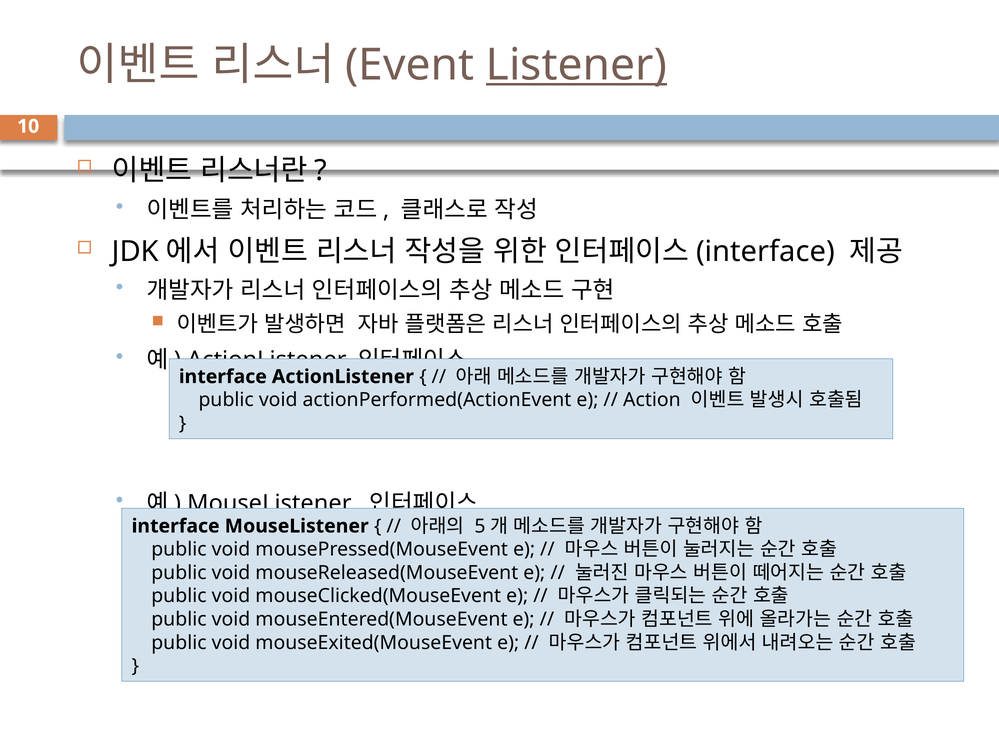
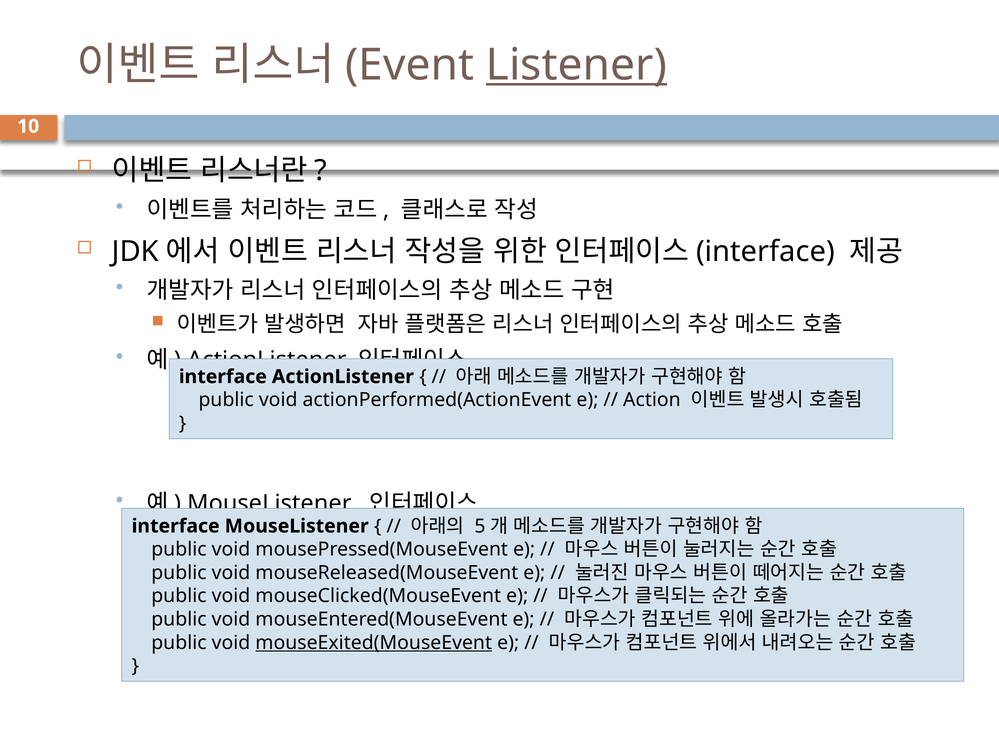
mouseExited(MouseEvent underline: none -> present
